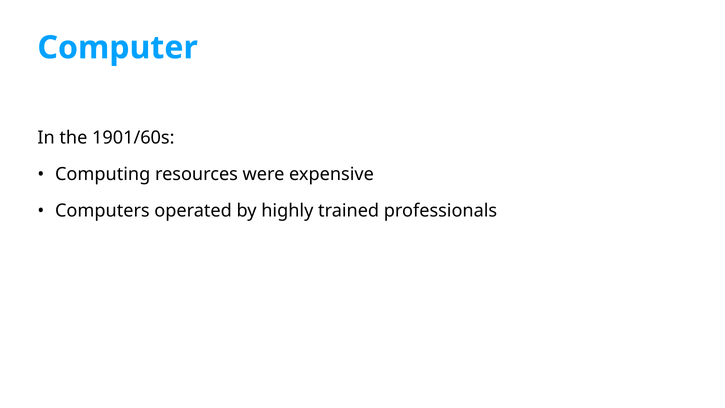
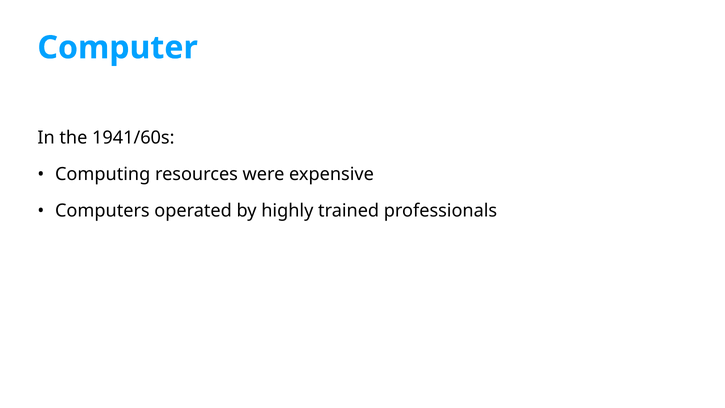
1901/60s: 1901/60s -> 1941/60s
